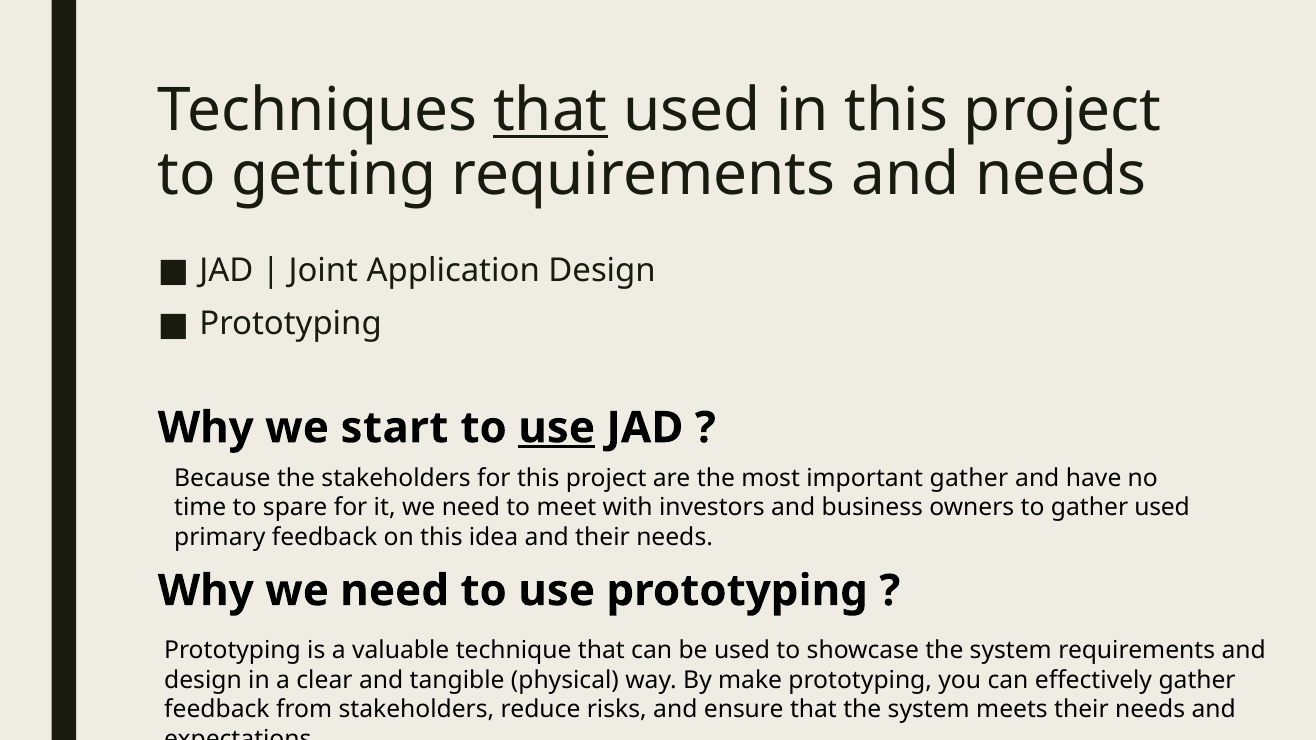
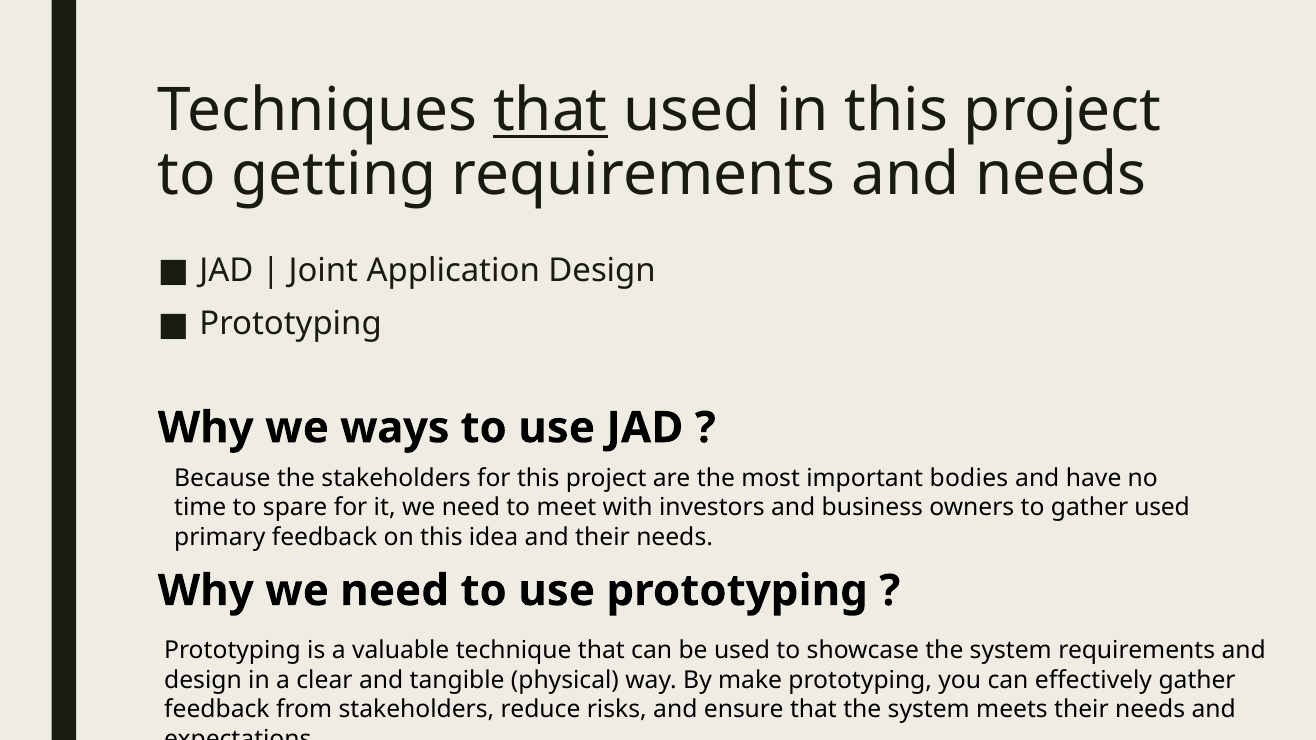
start: start -> ways
use at (557, 428) underline: present -> none
important gather: gather -> bodies
